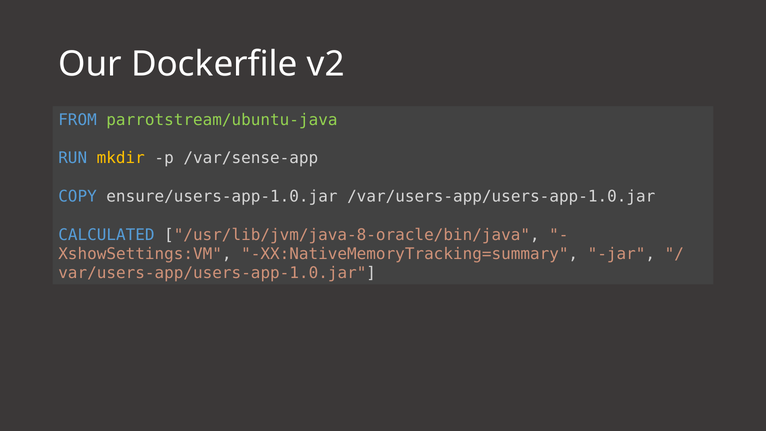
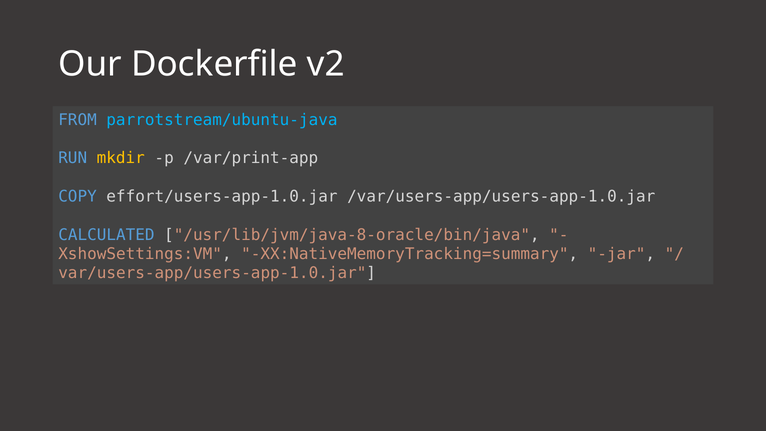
parrotstream/ubuntu-java colour: light green -> light blue
/var/sense-app: /var/sense-app -> /var/print-app
ensure/users-app-1.0.jar: ensure/users-app-1.0.jar -> effort/users-app-1.0.jar
